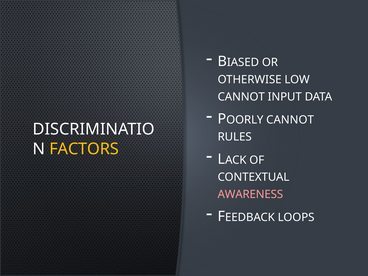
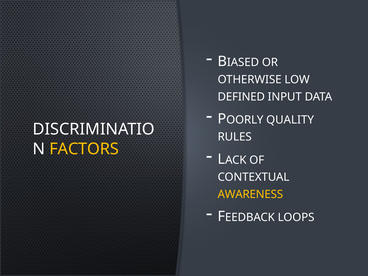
CANNOT at (241, 97): CANNOT -> DEFINED
CANNOT at (290, 120): CANNOT -> QUALITY
AWARENESS colour: pink -> yellow
